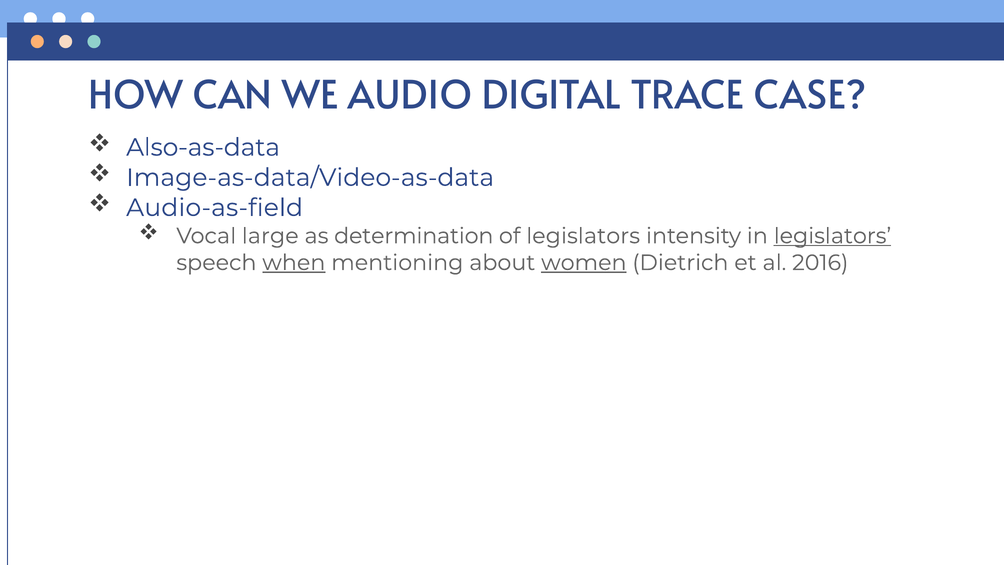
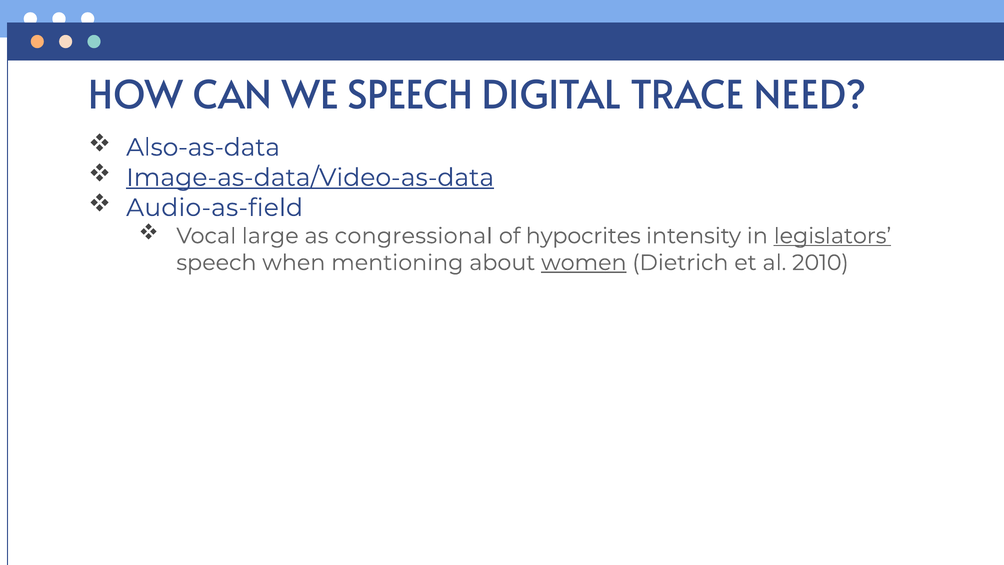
WE AUDIO: AUDIO -> SPEECH
CASE: CASE -> NEED
Image-as-data/Video-as-data underline: none -> present
determination: determination -> congressional
of legislators: legislators -> hypocrites
when underline: present -> none
2016: 2016 -> 2010
